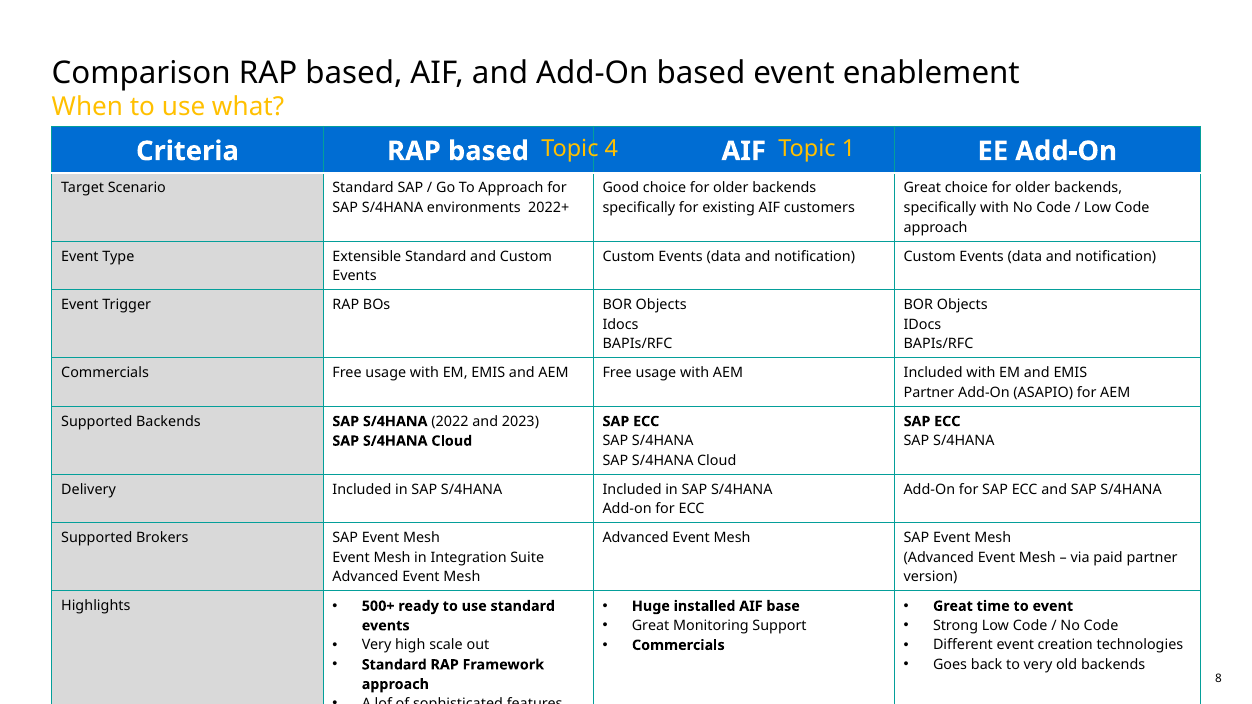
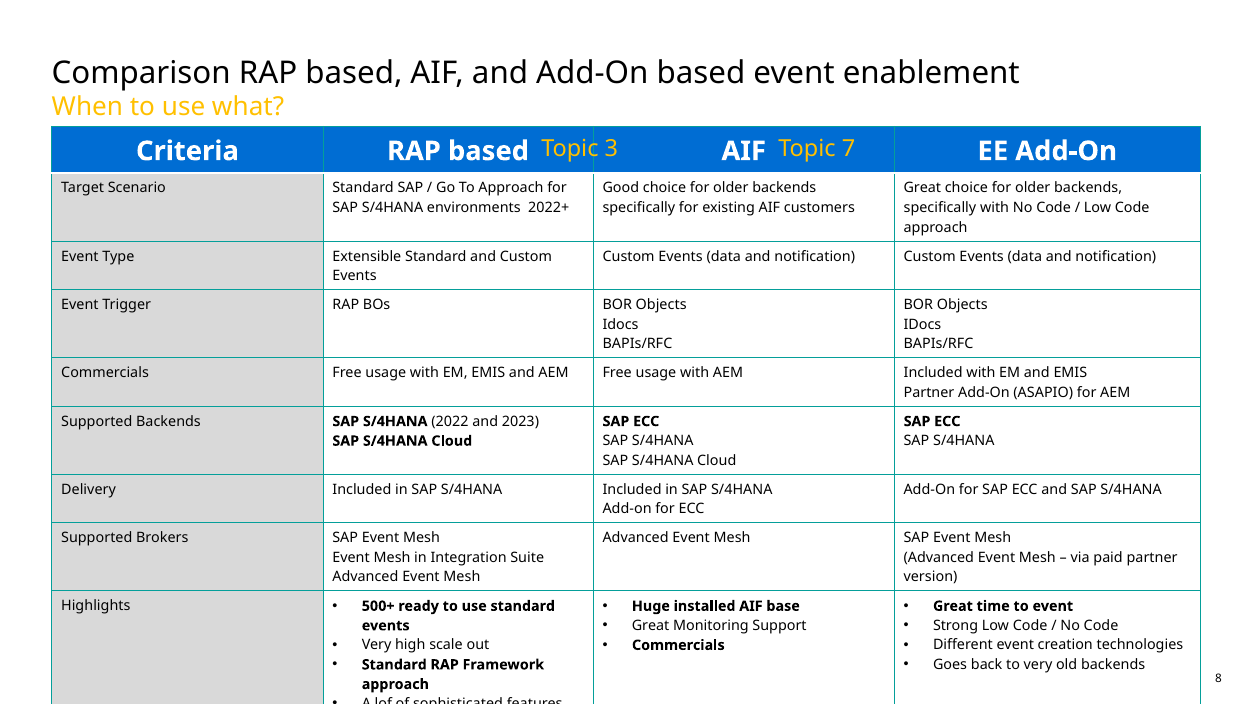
4: 4 -> 3
1: 1 -> 7
